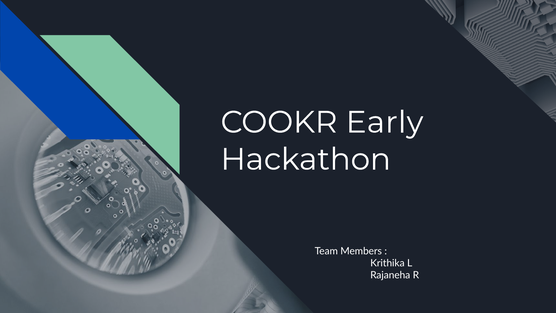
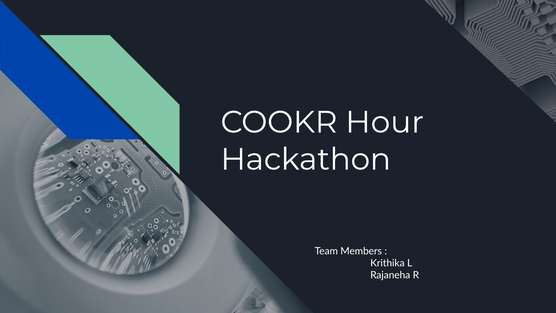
Early: Early -> Hour
